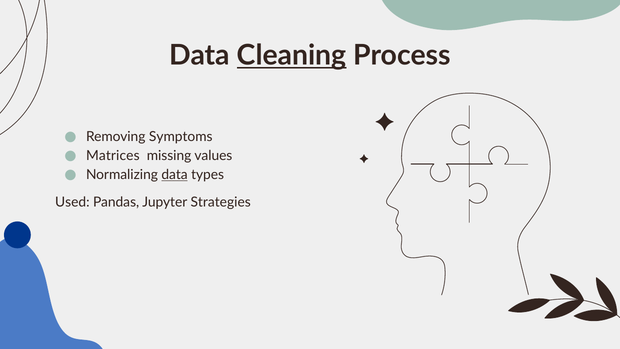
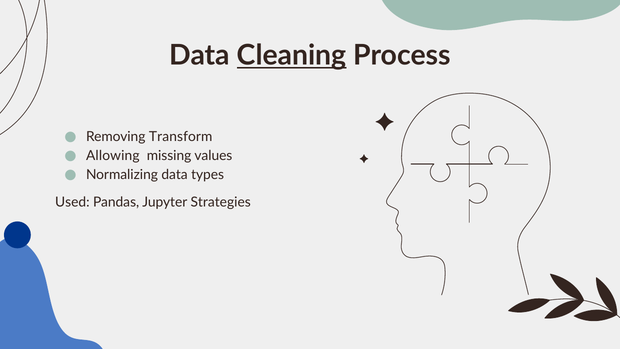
Symptoms: Symptoms -> Transform
Matrices: Matrices -> Allowing
data at (175, 175) underline: present -> none
